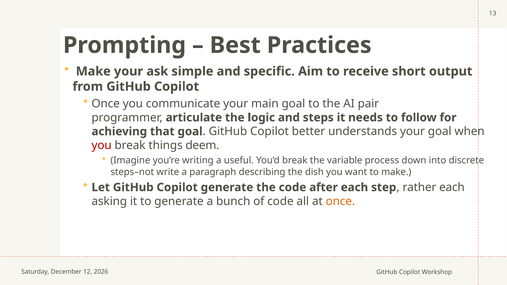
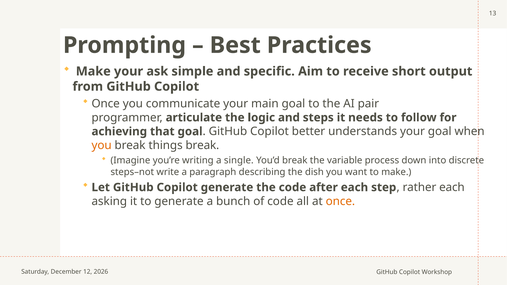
you at (102, 145) colour: red -> orange
things deem: deem -> break
useful: useful -> single
